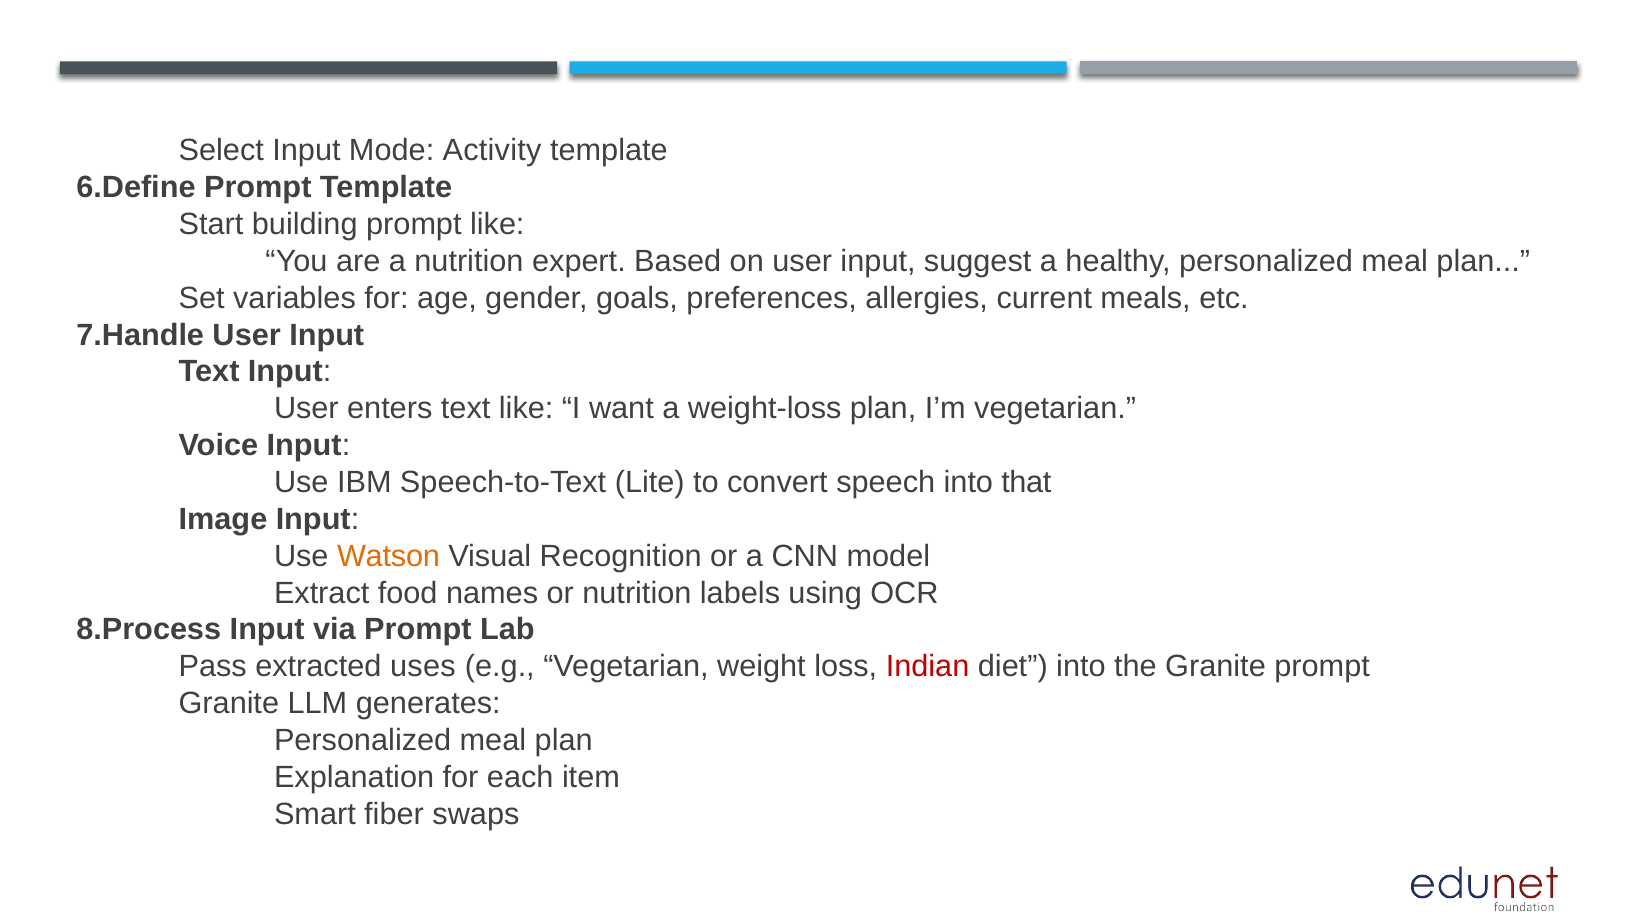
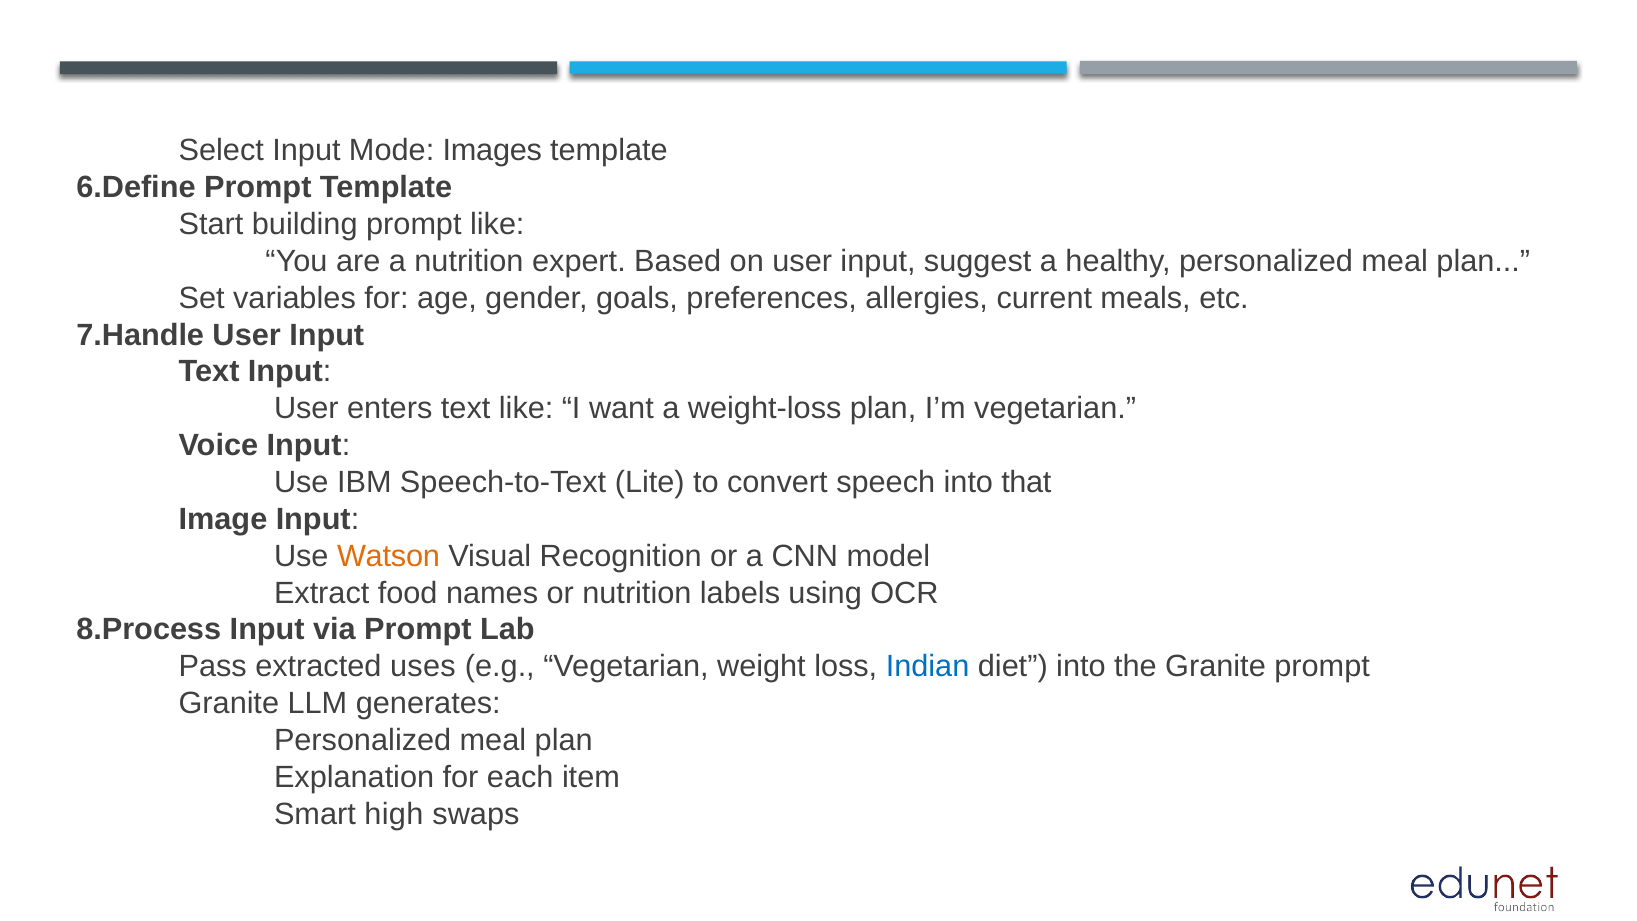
Activity: Activity -> Images
Indian colour: red -> blue
fiber: fiber -> high
